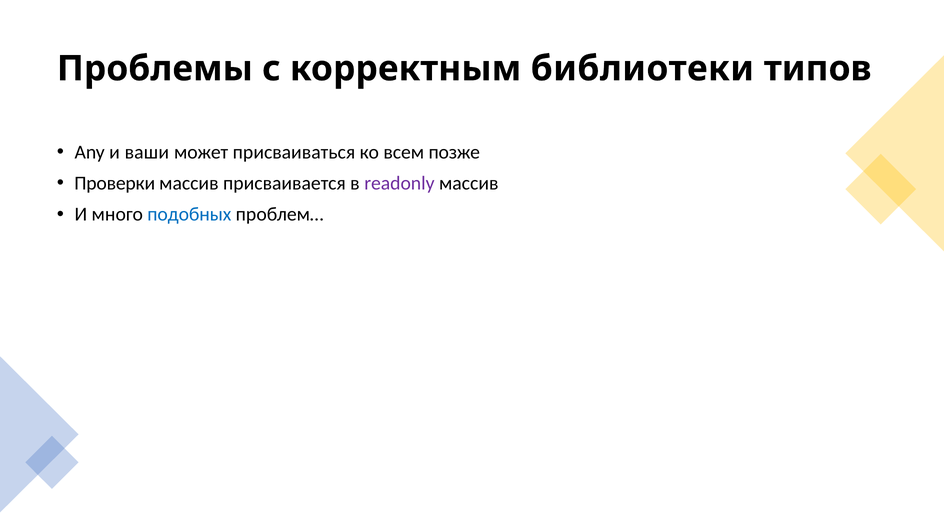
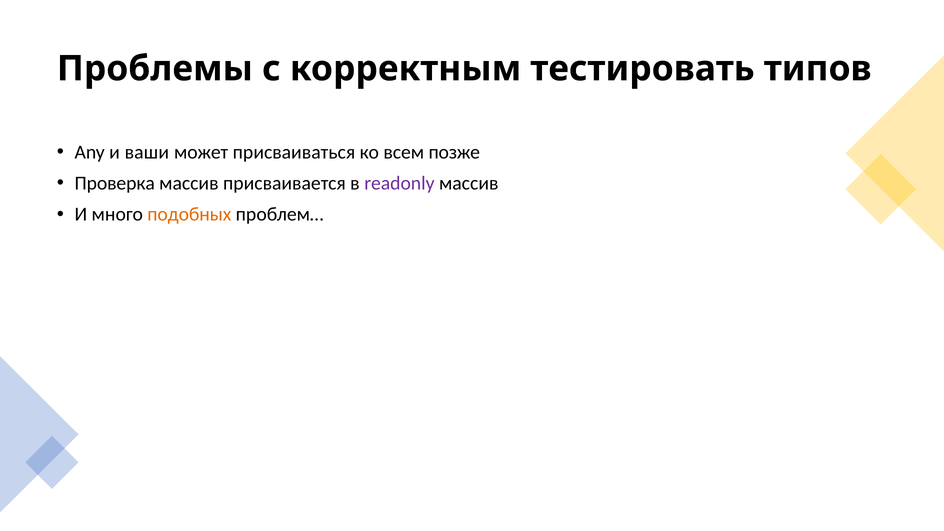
библиотеки: библиотеки -> тестировать
Проверки: Проверки -> Проверка
подобных colour: blue -> orange
